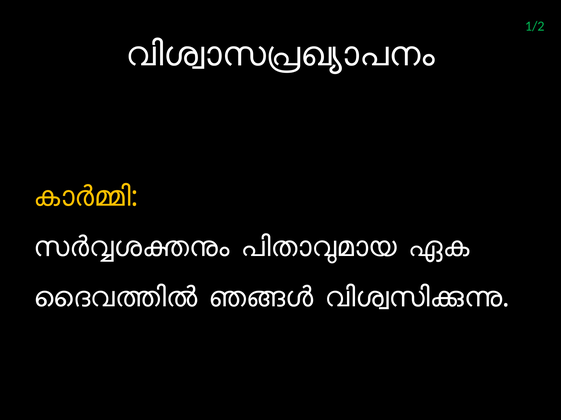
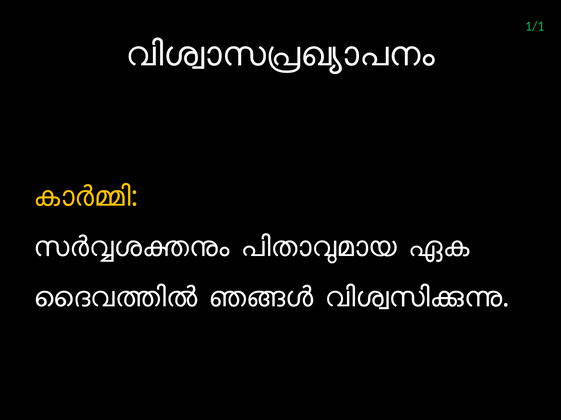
1/2: 1/2 -> 1/1
